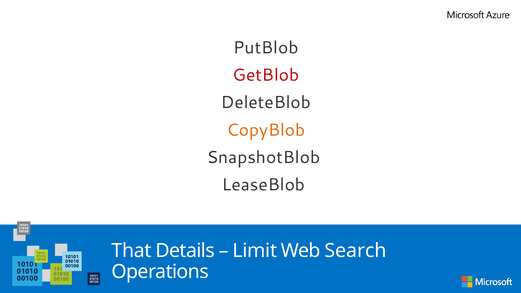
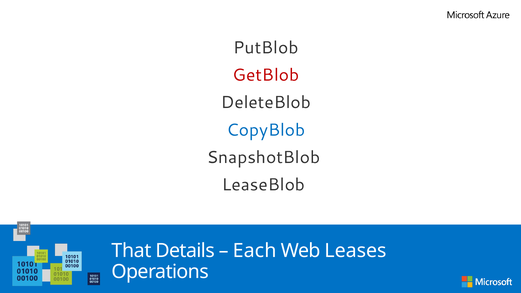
CopyBlob colour: orange -> blue
Limit: Limit -> Each
Search: Search -> Leases
